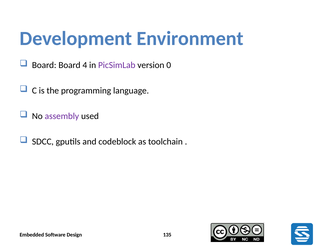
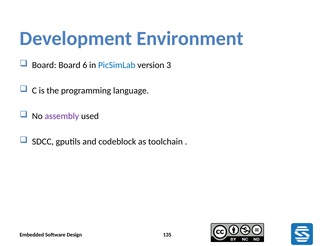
4: 4 -> 6
PicSimLab colour: purple -> blue
0: 0 -> 3
